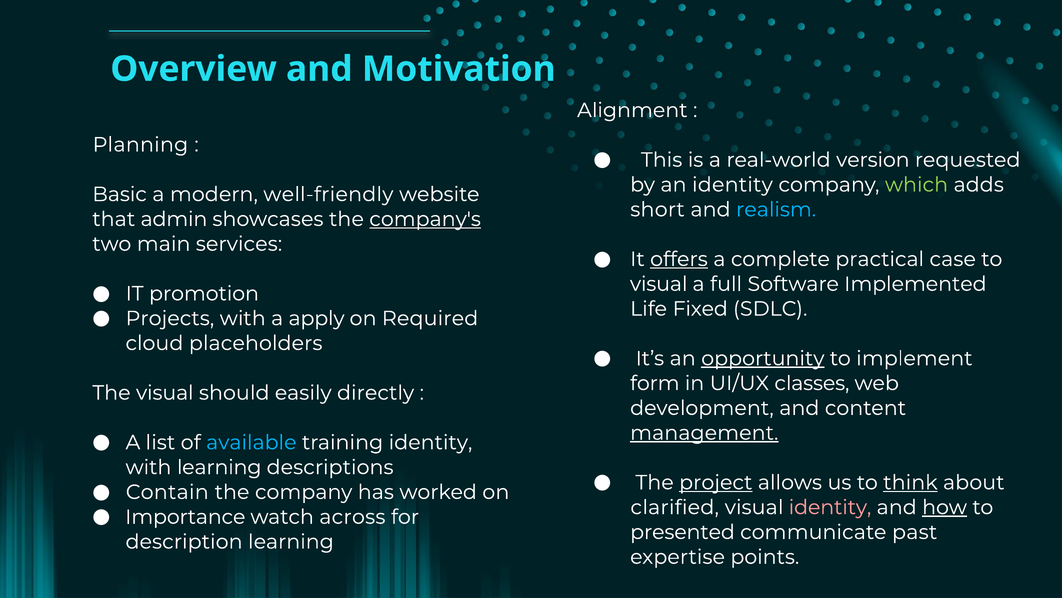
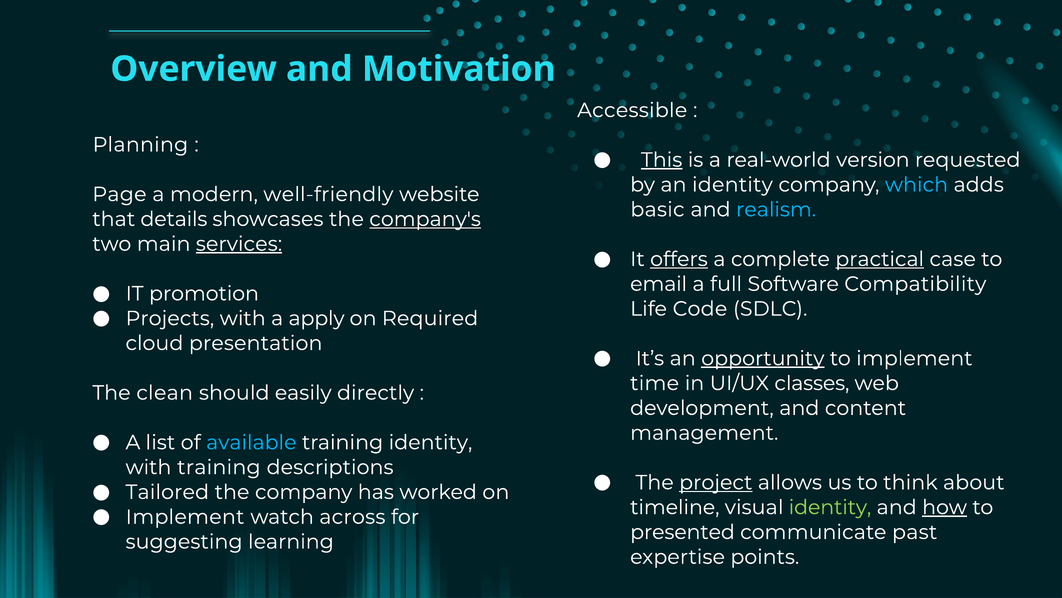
Alignment: Alignment -> Accessible
This underline: none -> present
which colour: light green -> light blue
Basic: Basic -> Page
short: short -> basic
admin: admin -> details
services underline: none -> present
practical underline: none -> present
visual at (659, 284): visual -> email
Implemented: Implemented -> Compatibility
Fixed: Fixed -> Code
placeholders: placeholders -> presentation
form: form -> time
The visual: visual -> clean
management underline: present -> none
with learning: learning -> training
think underline: present -> none
Contain: Contain -> Tailored
clarified: clarified -> timeline
identity at (830, 507) colour: pink -> light green
Importance at (185, 516): Importance -> Implement
description: description -> suggesting
